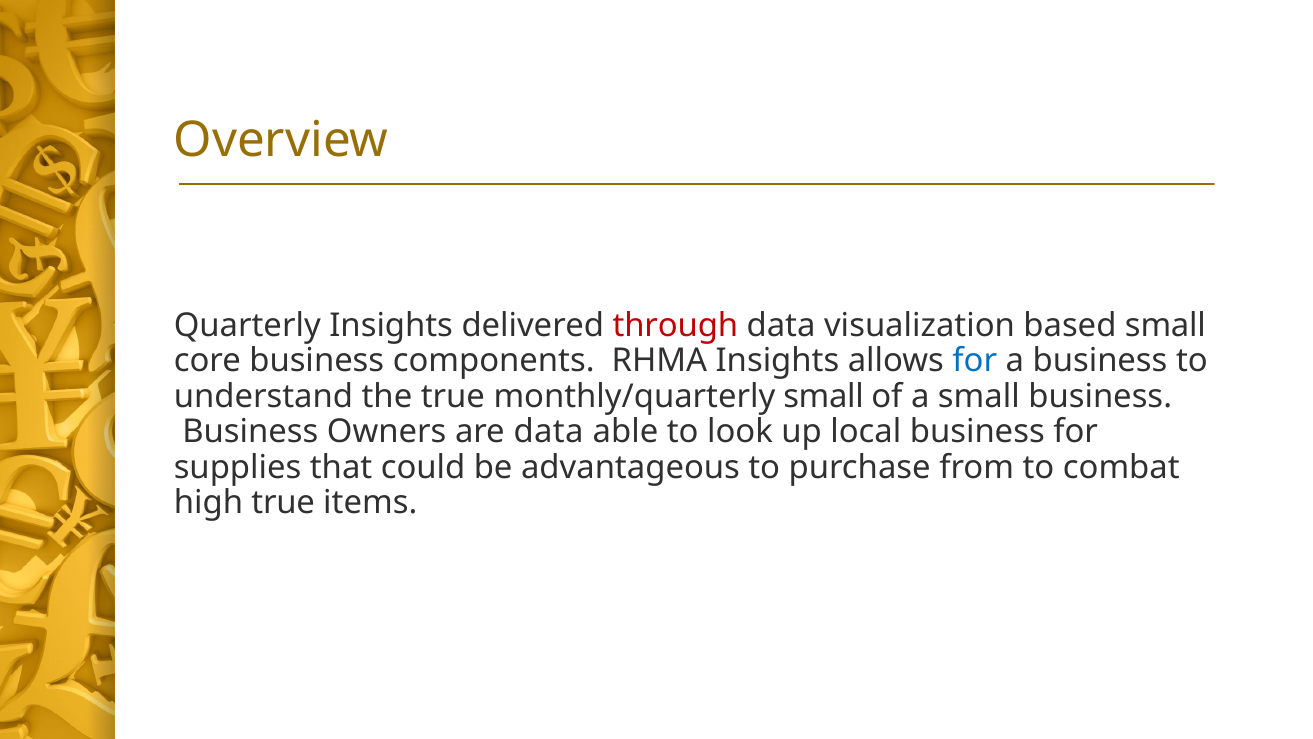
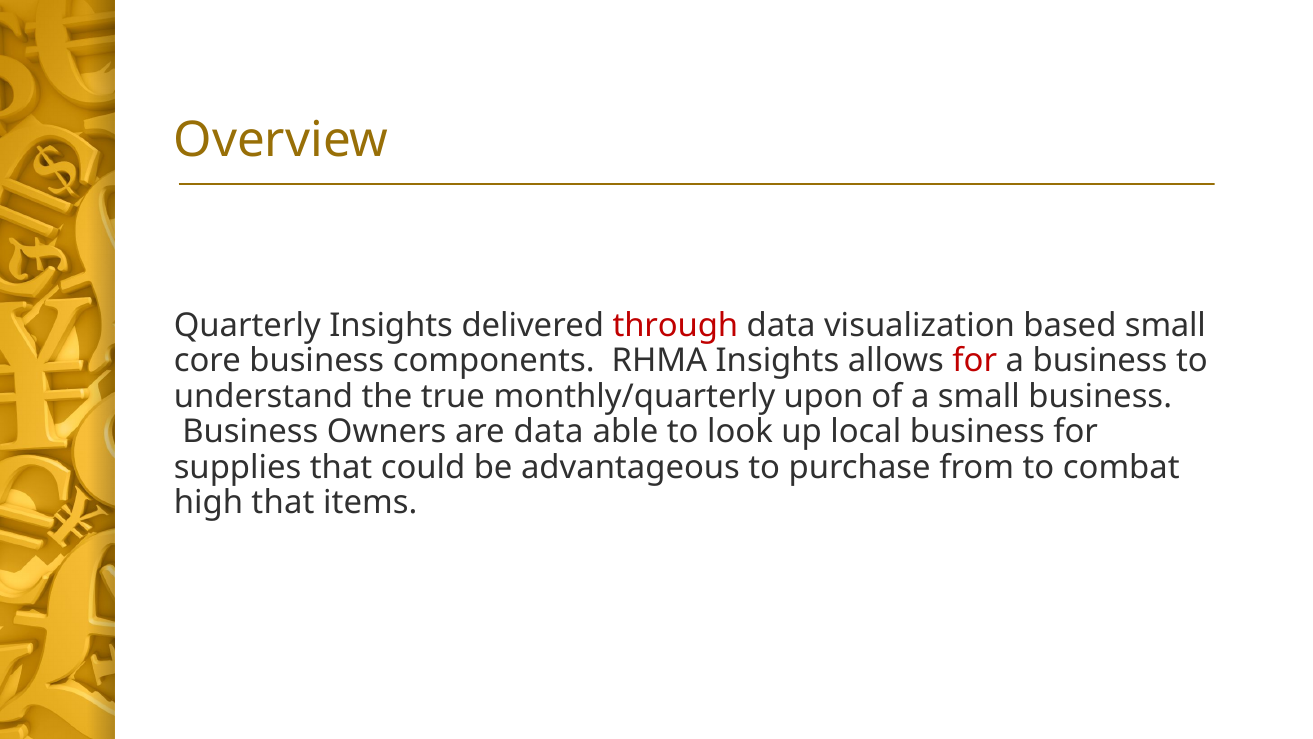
for at (975, 361) colour: blue -> red
monthly/quarterly small: small -> upon
high true: true -> that
